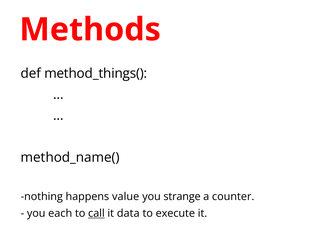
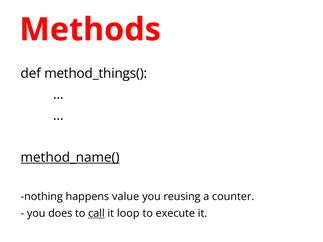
method_name( underline: none -> present
strange: strange -> reusing
each: each -> does
data: data -> loop
